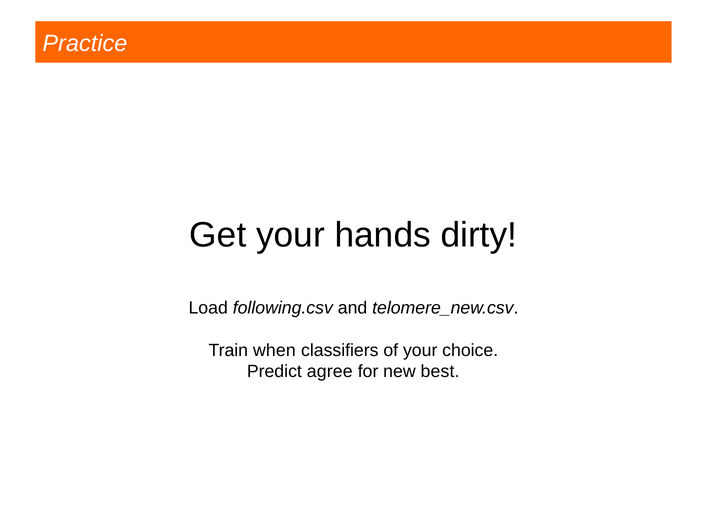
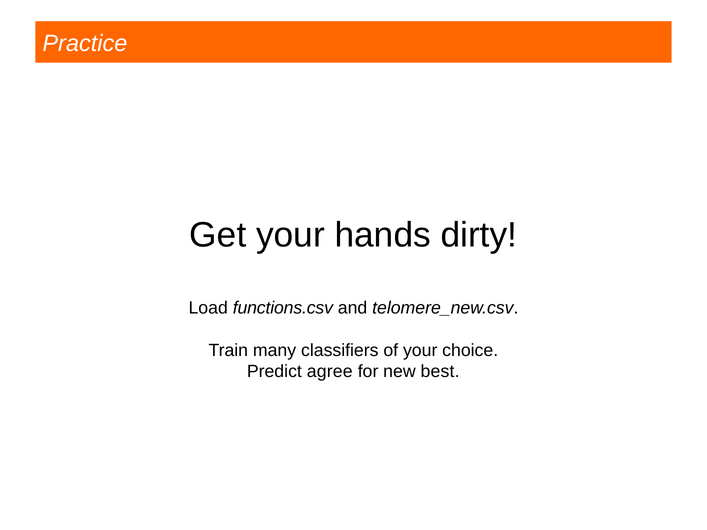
following.csv: following.csv -> functions.csv
when: when -> many
